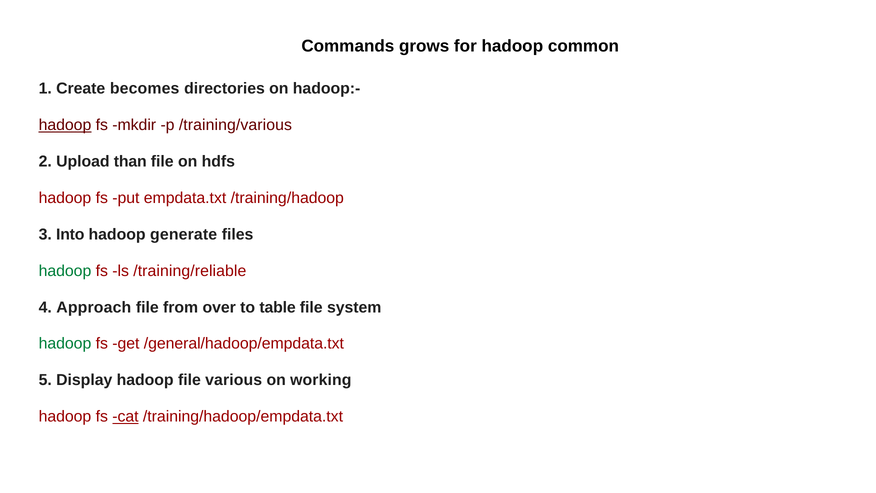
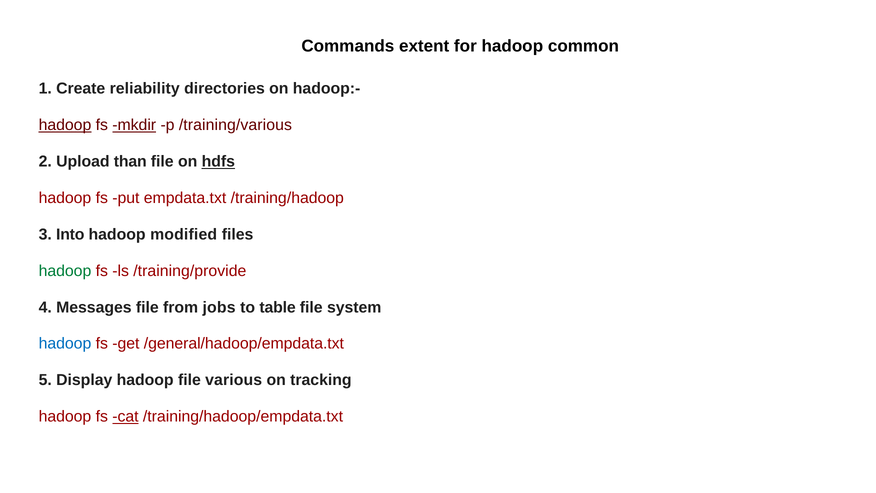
grows: grows -> extent
becomes: becomes -> reliability
mkdir underline: none -> present
hdfs underline: none -> present
generate: generate -> modified
/training/reliable: /training/reliable -> /training/provide
Approach: Approach -> Messages
over: over -> jobs
hadoop at (65, 344) colour: green -> blue
working: working -> tracking
